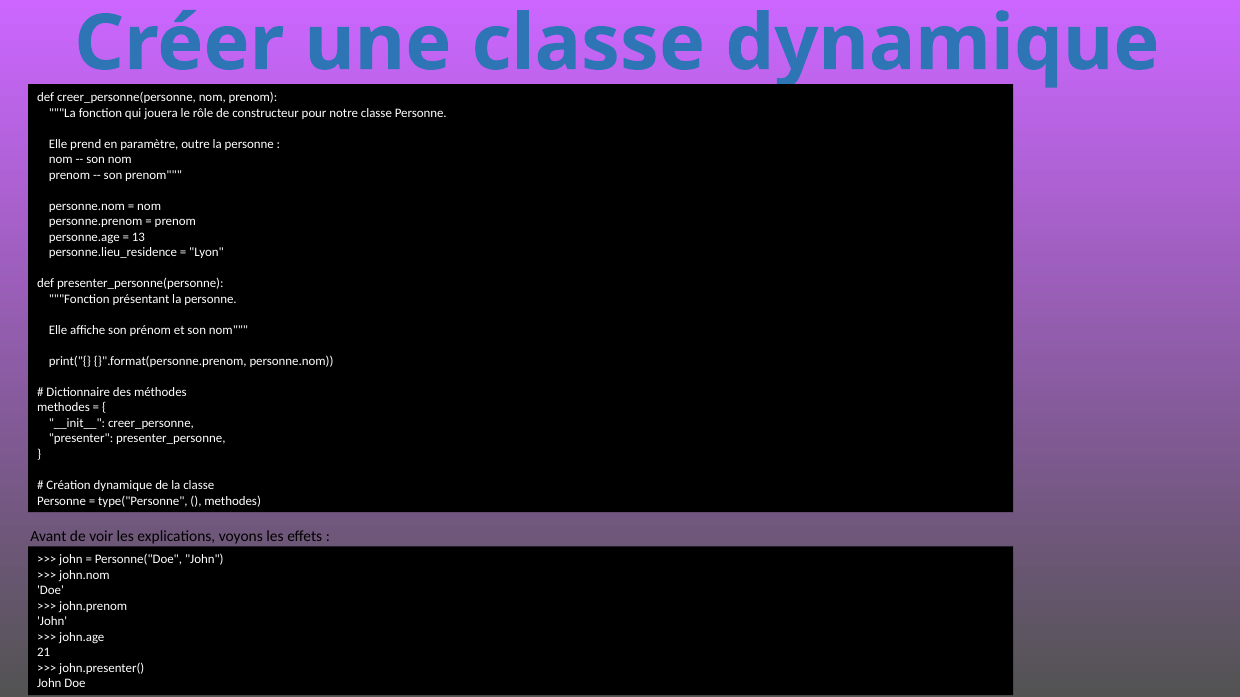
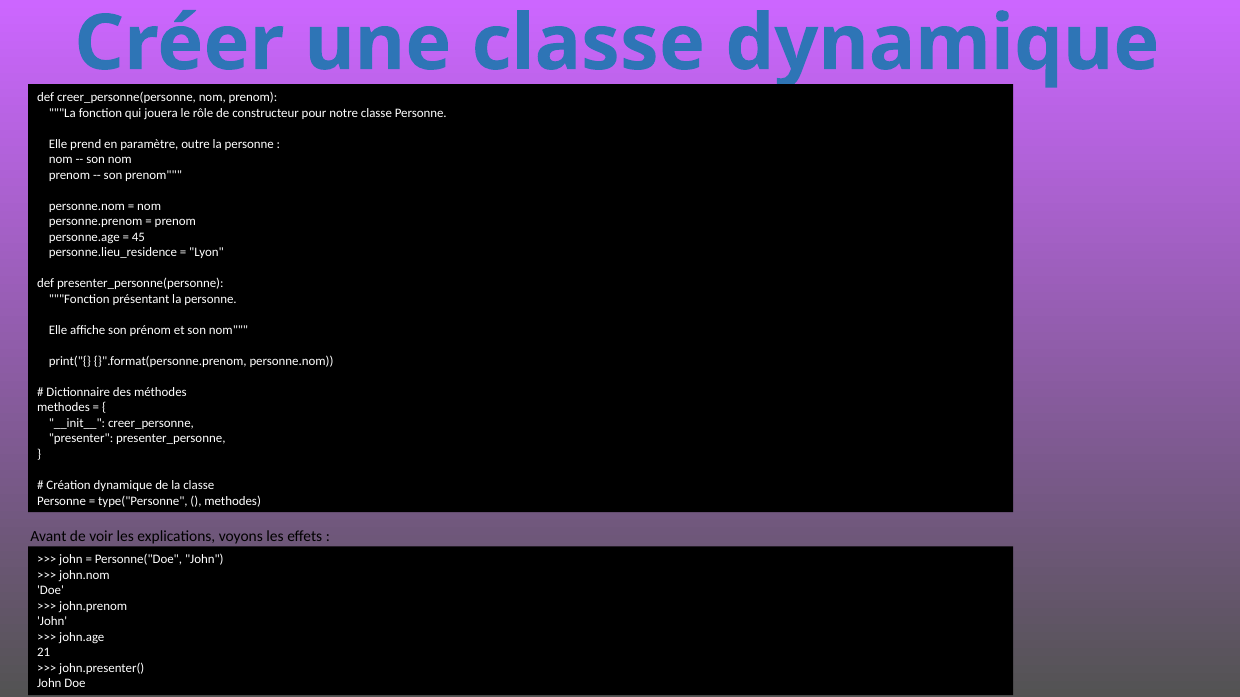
13: 13 -> 45
